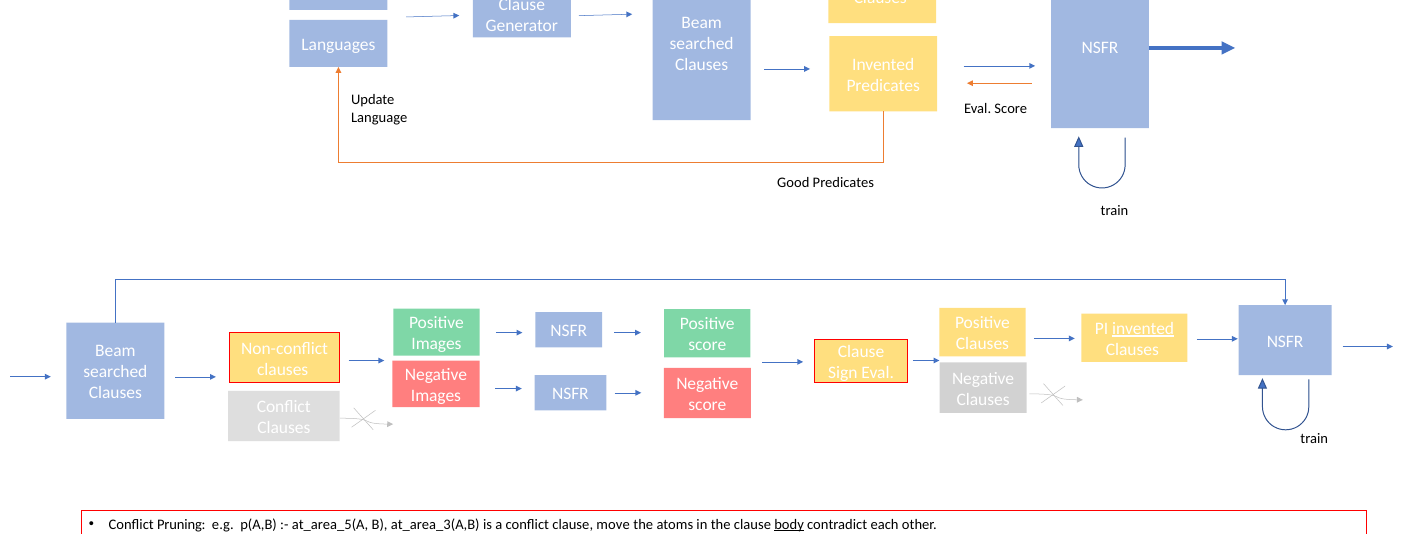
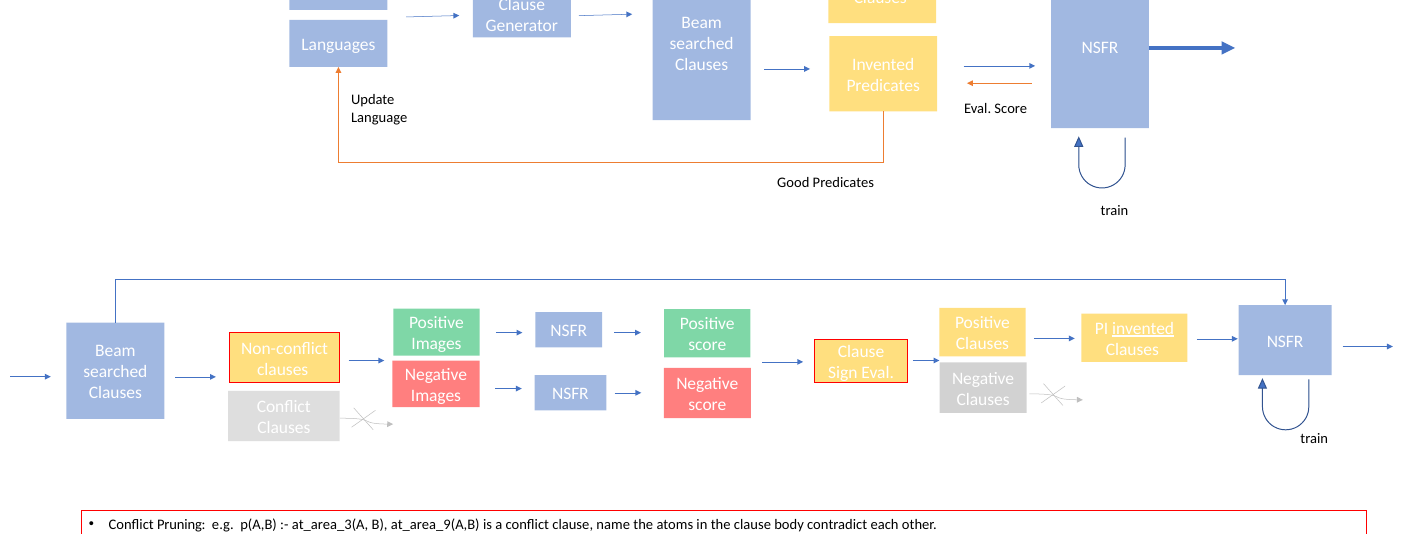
at_area_5(A: at_area_5(A -> at_area_3(A
at_area_3(A,B: at_area_3(A,B -> at_area_9(A,B
move: move -> name
body underline: present -> none
